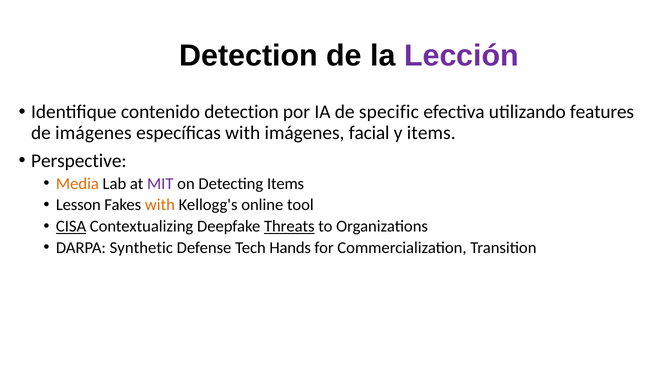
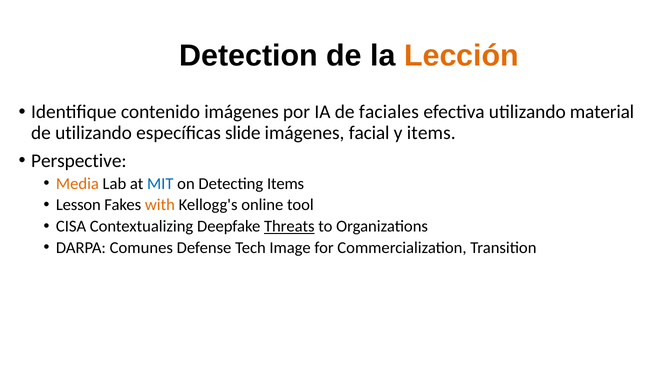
Lección colour: purple -> orange
contenido detection: detection -> imágenes
specific: specific -> faciales
features: features -> material
de imágenes: imágenes -> utilizando
específicas with: with -> slide
MIT colour: purple -> blue
CISA underline: present -> none
Synthetic: Synthetic -> Comunes
Hands: Hands -> Image
